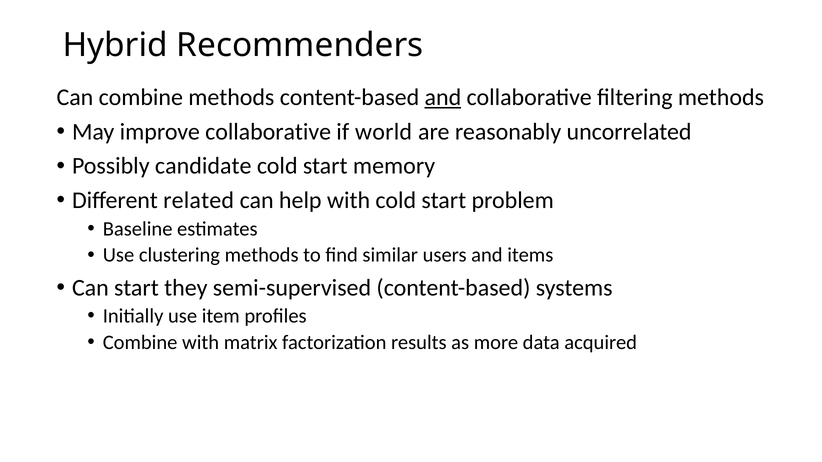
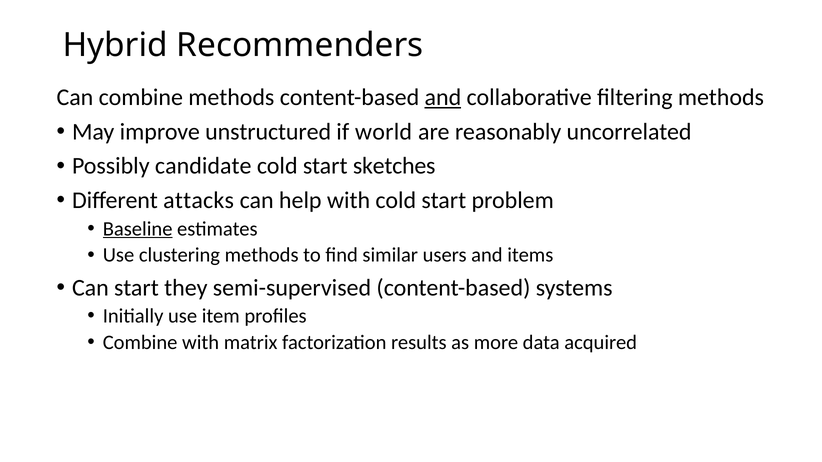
improve collaborative: collaborative -> unstructured
memory: memory -> sketches
related: related -> attacks
Baseline underline: none -> present
